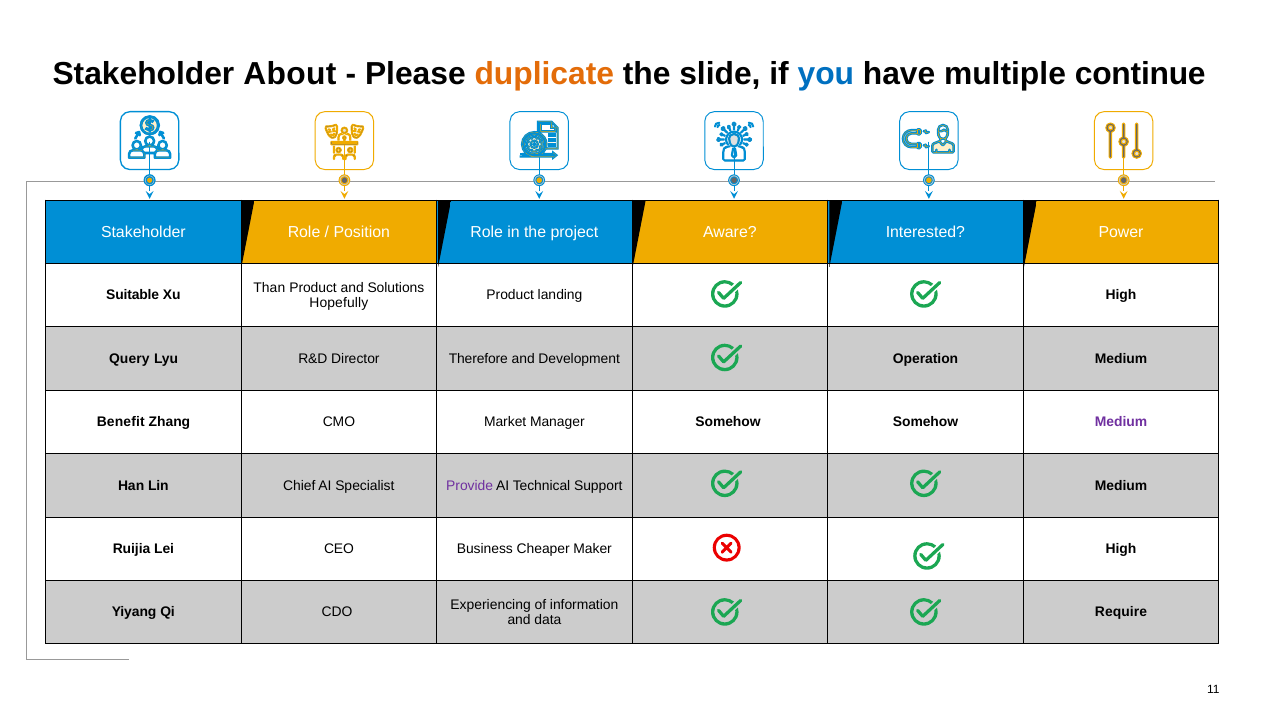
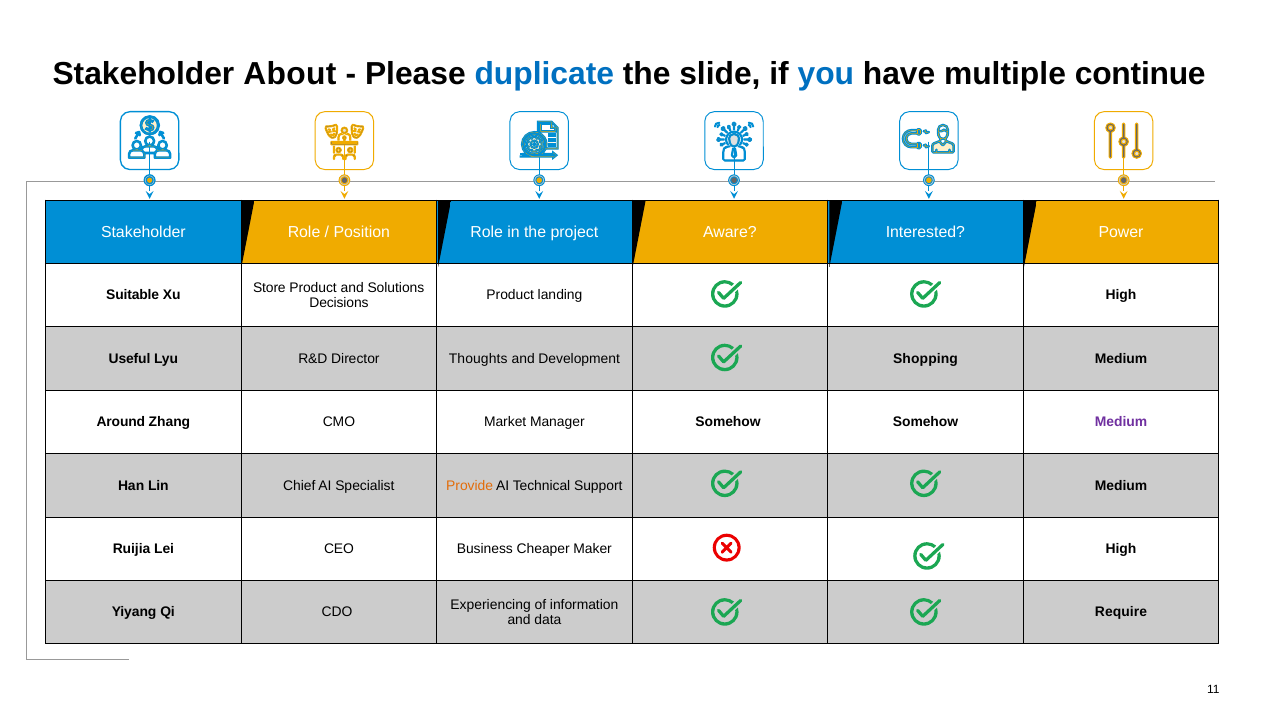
duplicate colour: orange -> blue
Than: Than -> Store
Hopefully: Hopefully -> Decisions
Query: Query -> Useful
Therefore: Therefore -> Thoughts
Operation: Operation -> Shopping
Benefit: Benefit -> Around
Provide colour: purple -> orange
